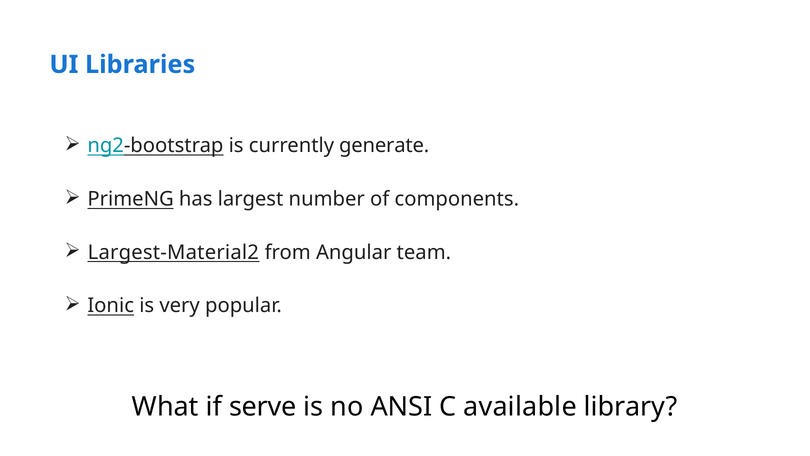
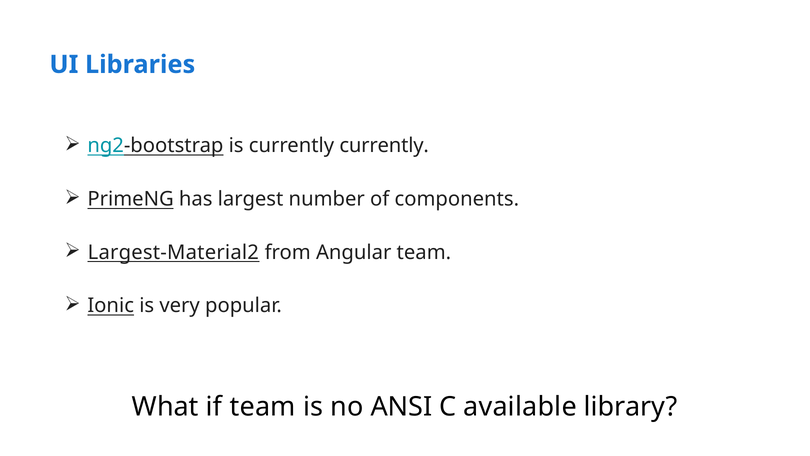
currently generate: generate -> currently
if serve: serve -> team
